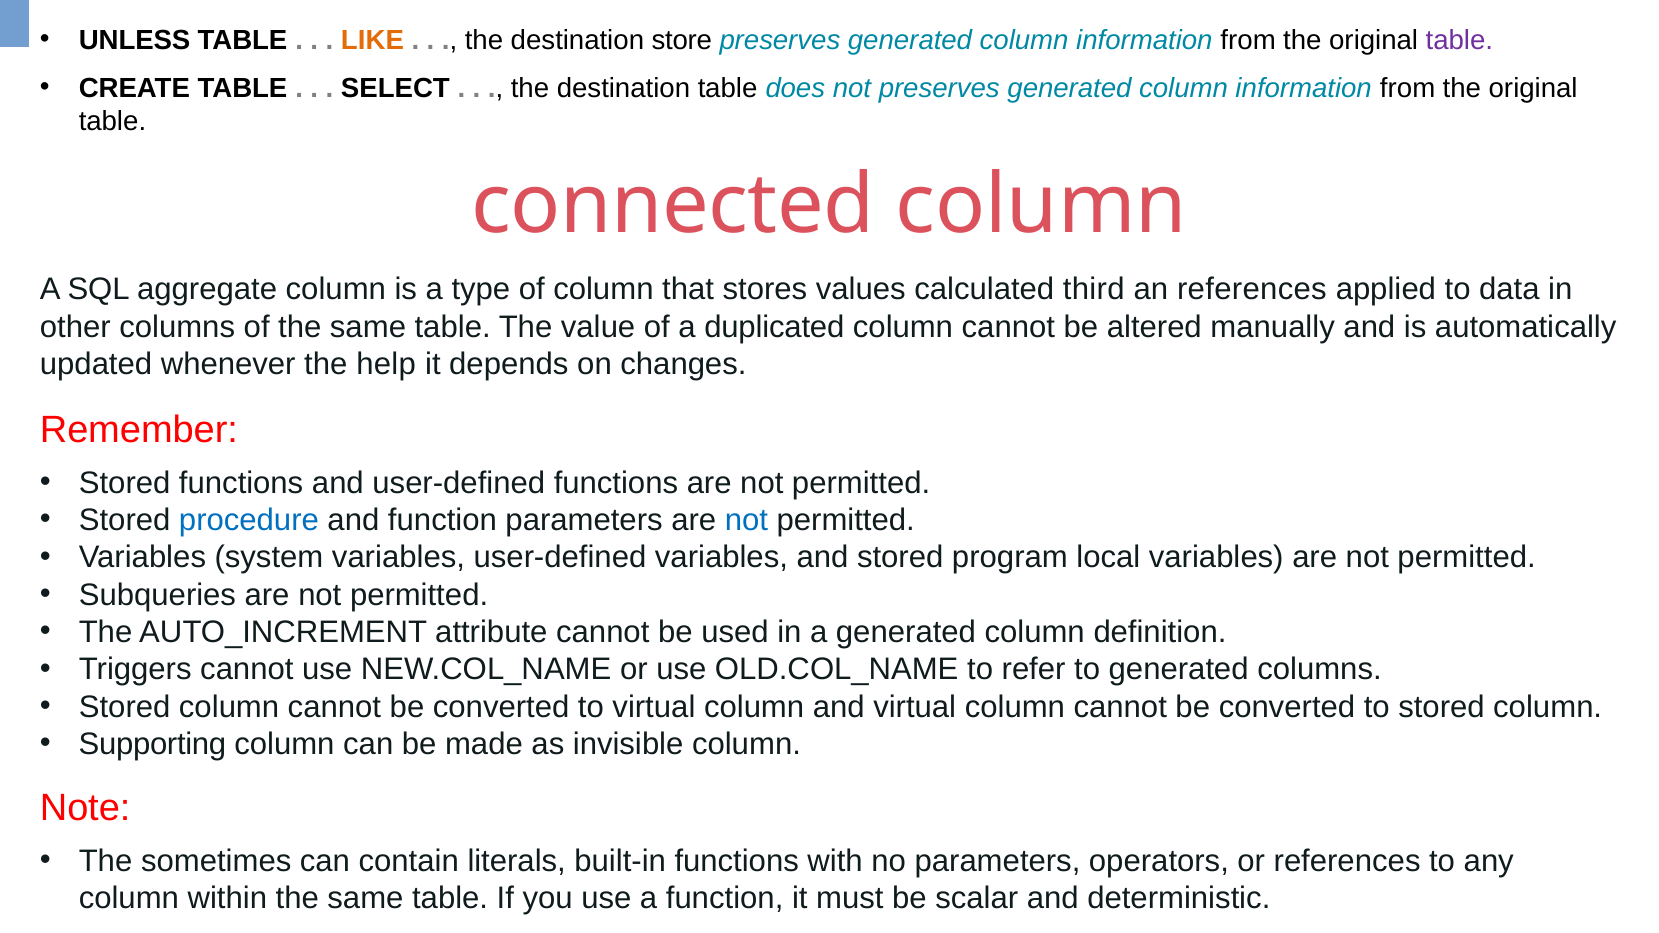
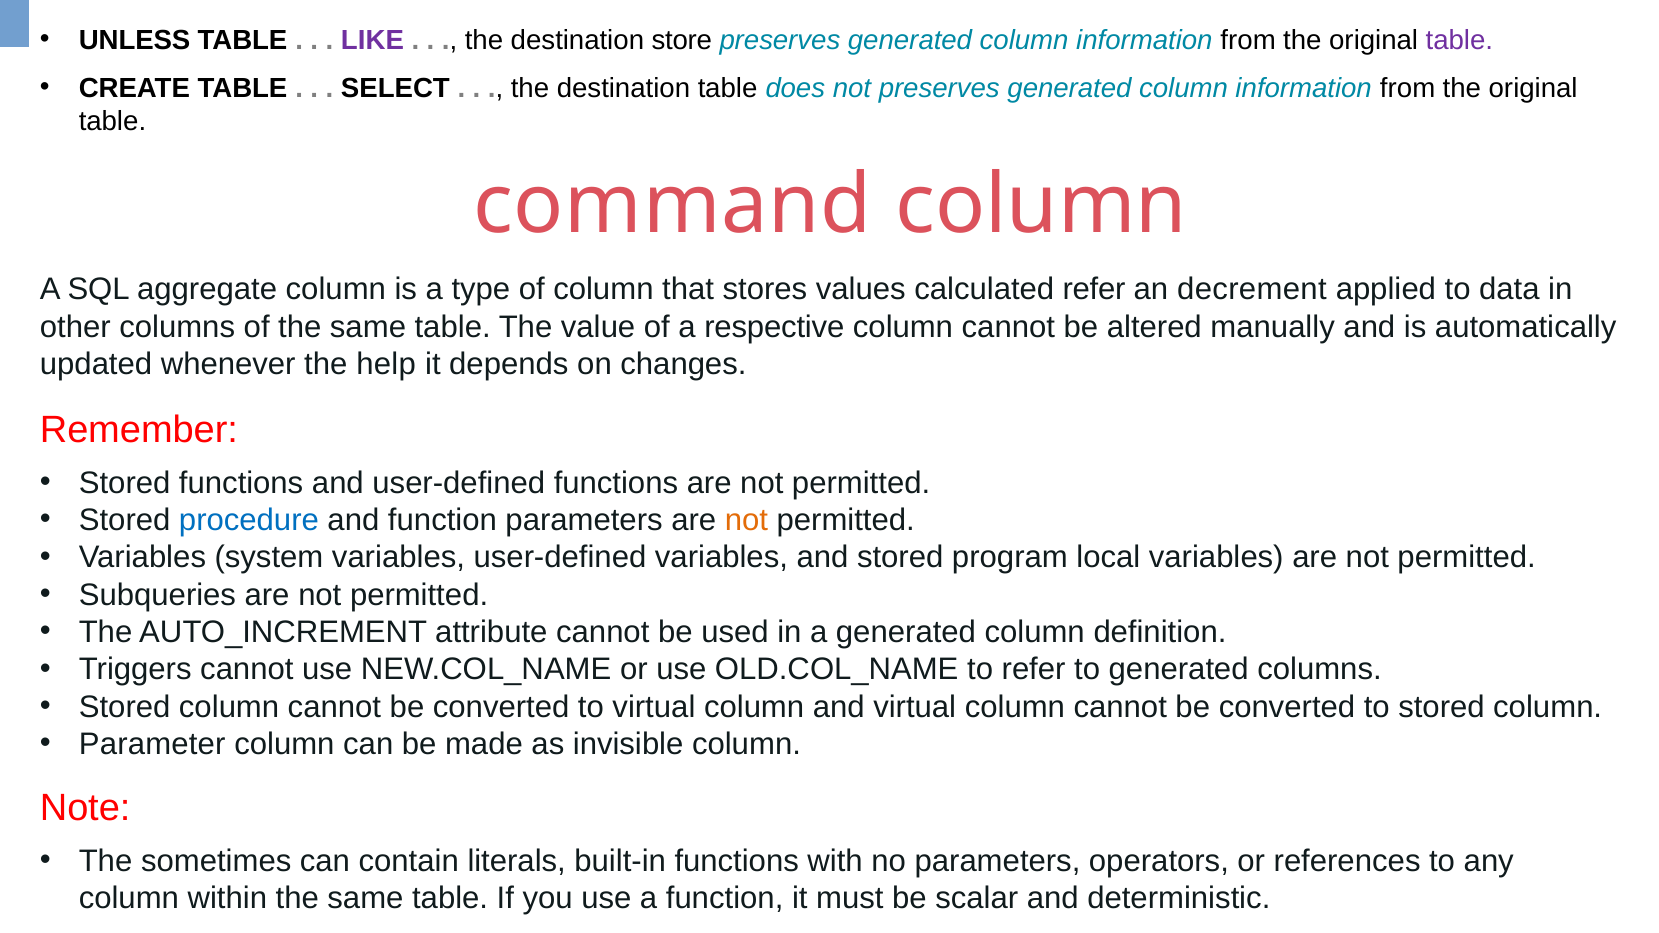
LIKE colour: orange -> purple
connected: connected -> command
calculated third: third -> refer
an references: references -> decrement
duplicated: duplicated -> respective
not at (746, 520) colour: blue -> orange
Supporting: Supporting -> Parameter
